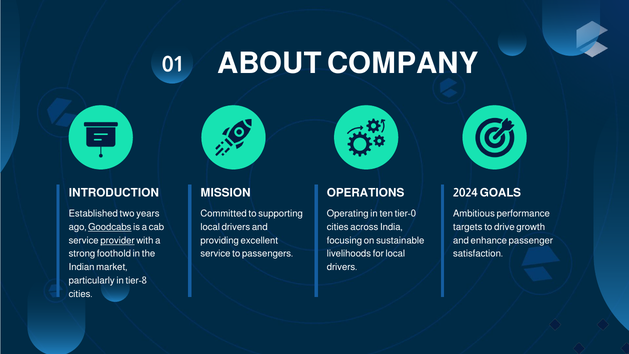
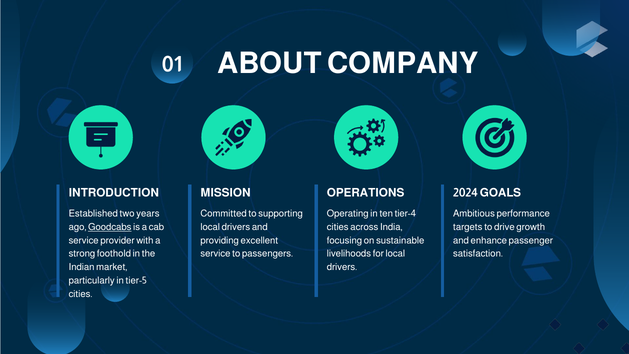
tier-0: tier-0 -> tier-4
provider underline: present -> none
tier-8: tier-8 -> tier-5
